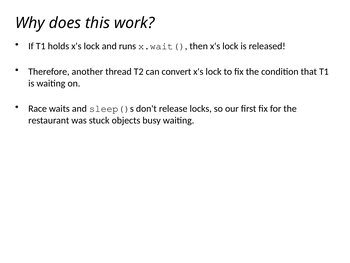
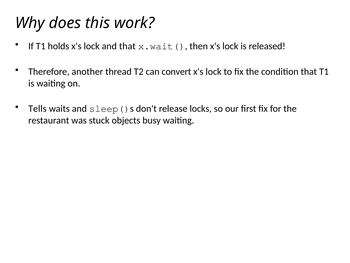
and runs: runs -> that
Race: Race -> Tells
